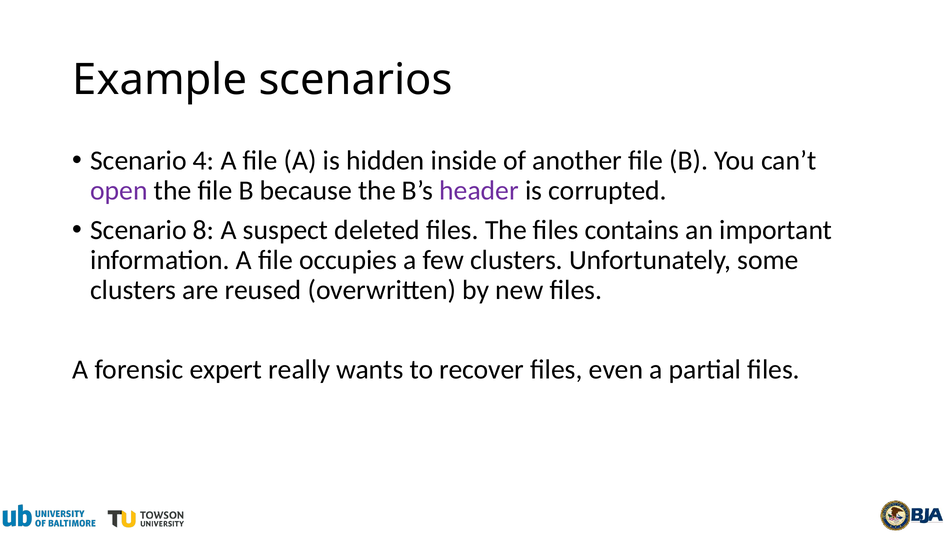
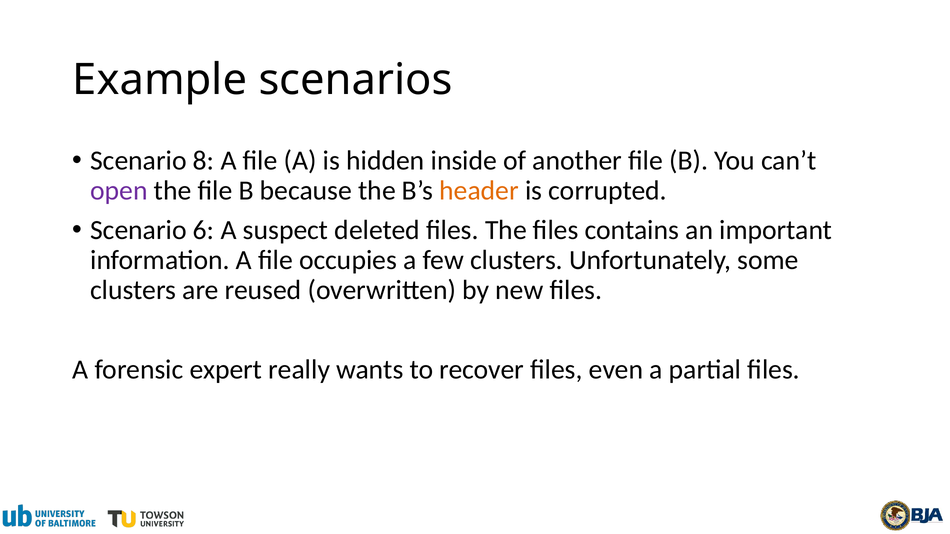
4: 4 -> 8
header colour: purple -> orange
8: 8 -> 6
